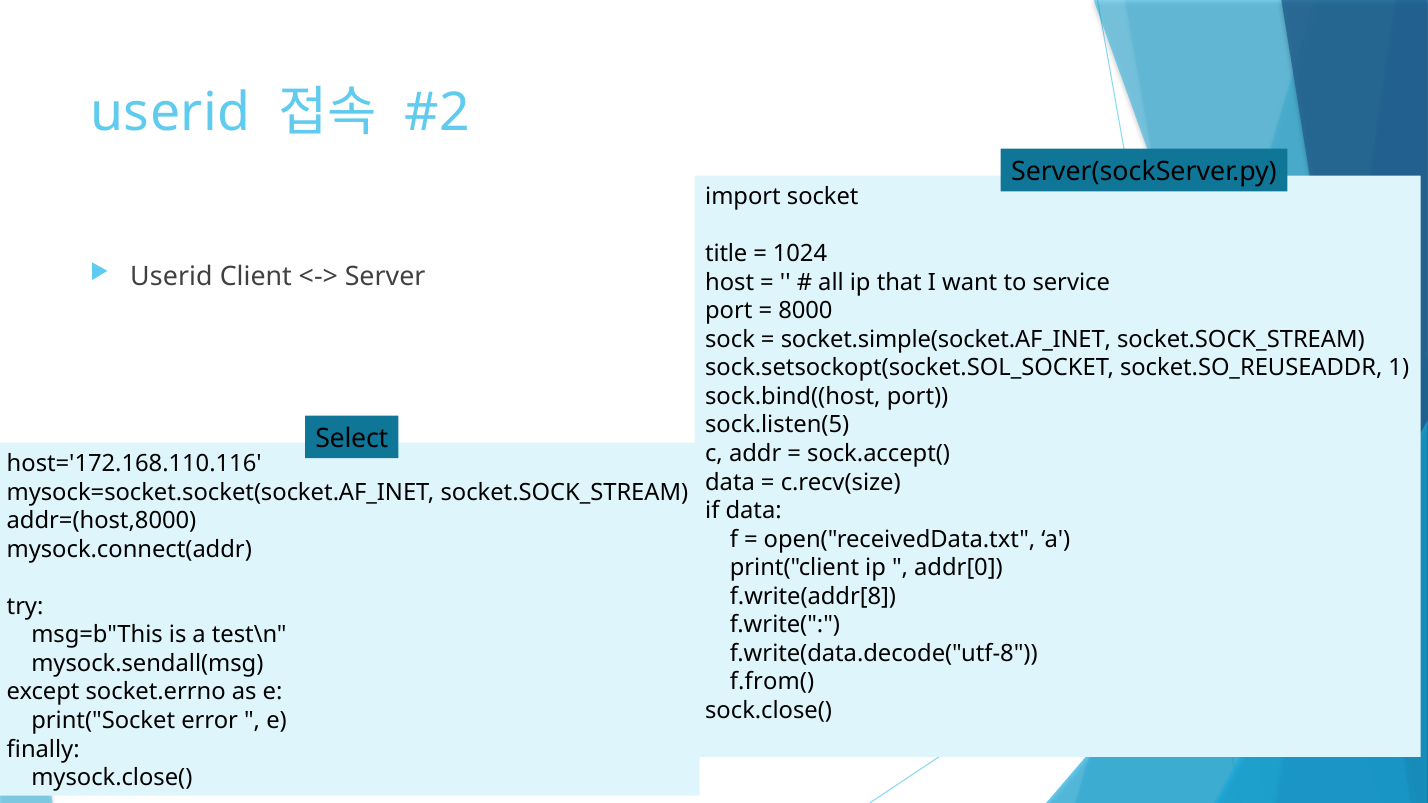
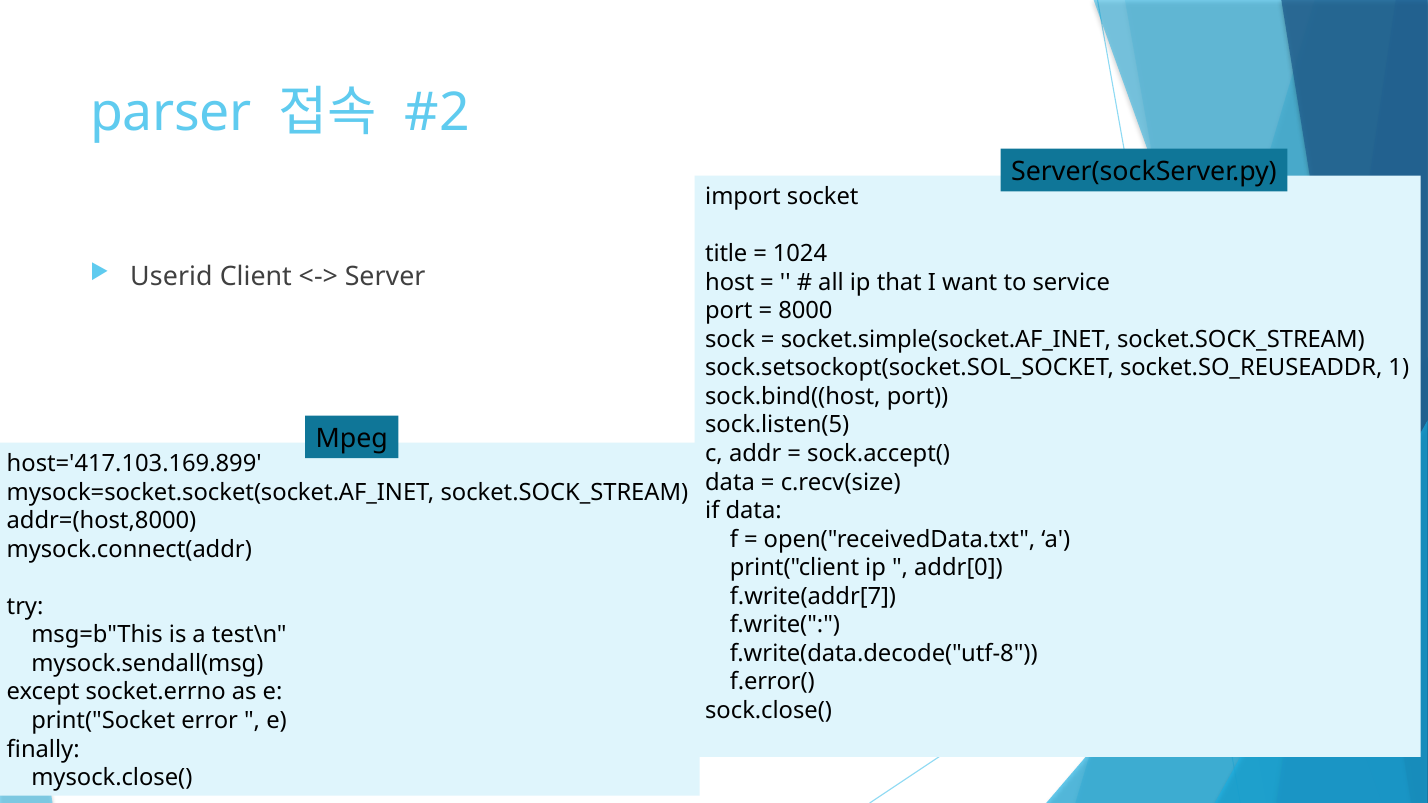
userid at (171, 113): userid -> parser
Select: Select -> Mpeg
host='172.168.110.116: host='172.168.110.116 -> host='417.103.169.899
f.write(addr[8: f.write(addr[8 -> f.write(addr[7
f.from(: f.from( -> f.error(
